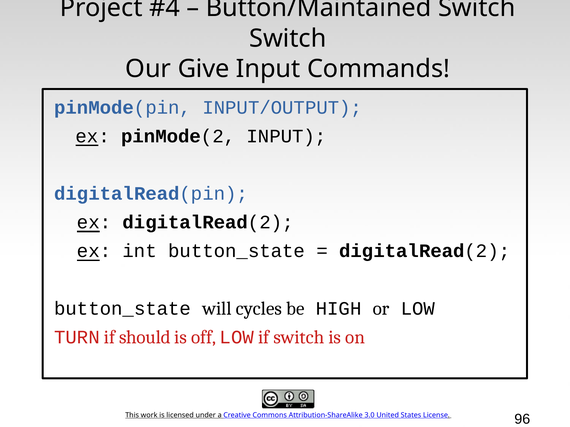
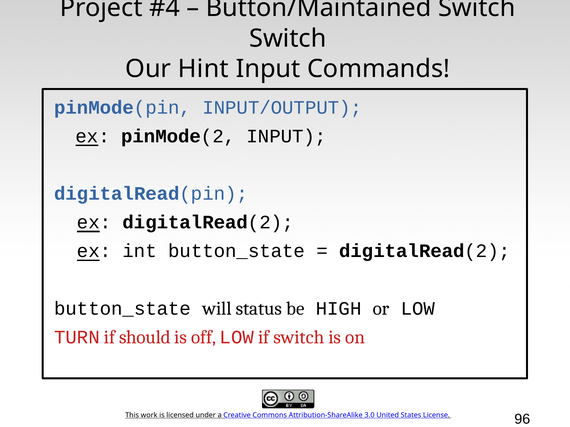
Give: Give -> Hint
cycles: cycles -> status
